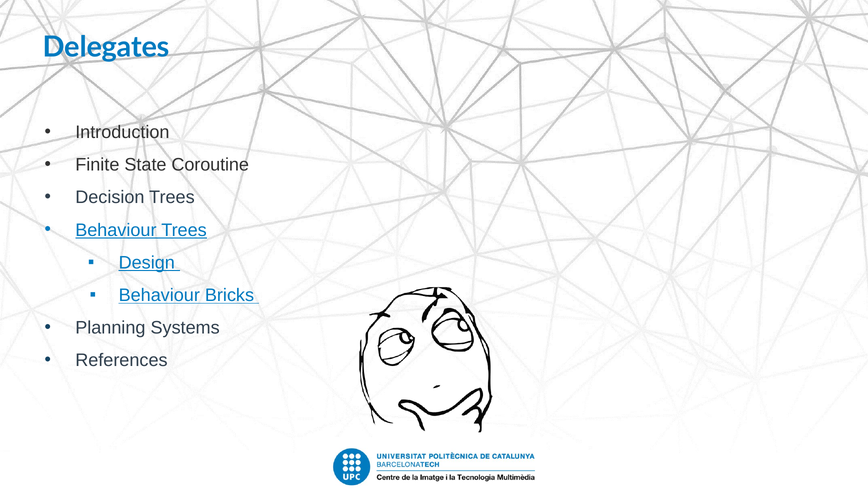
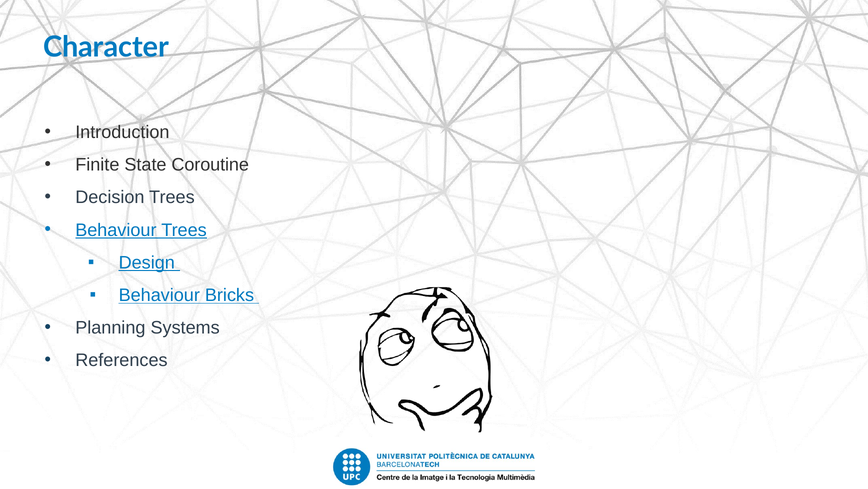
Delegates: Delegates -> Character
